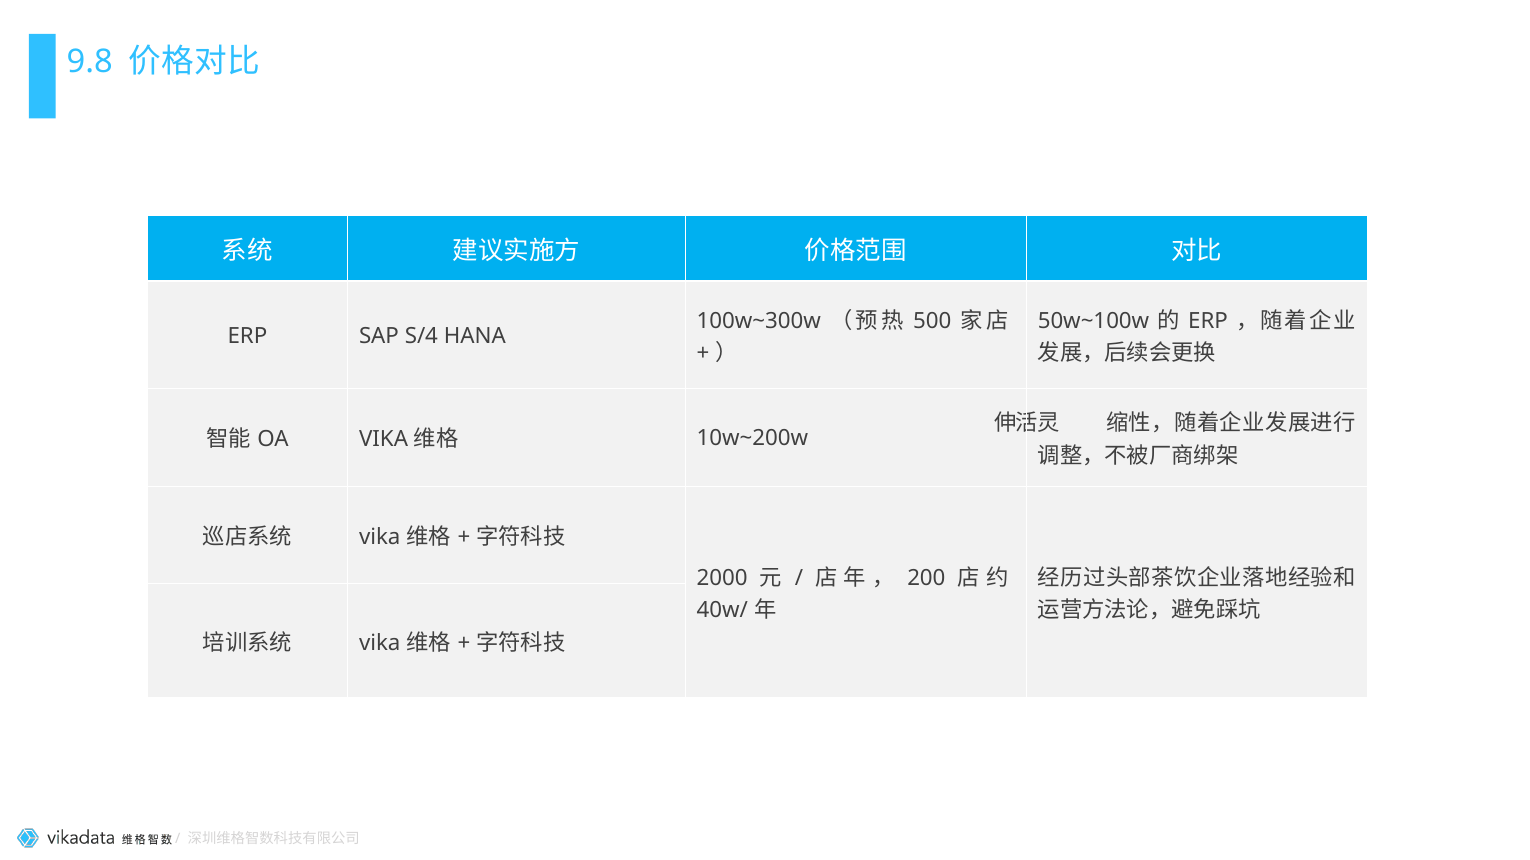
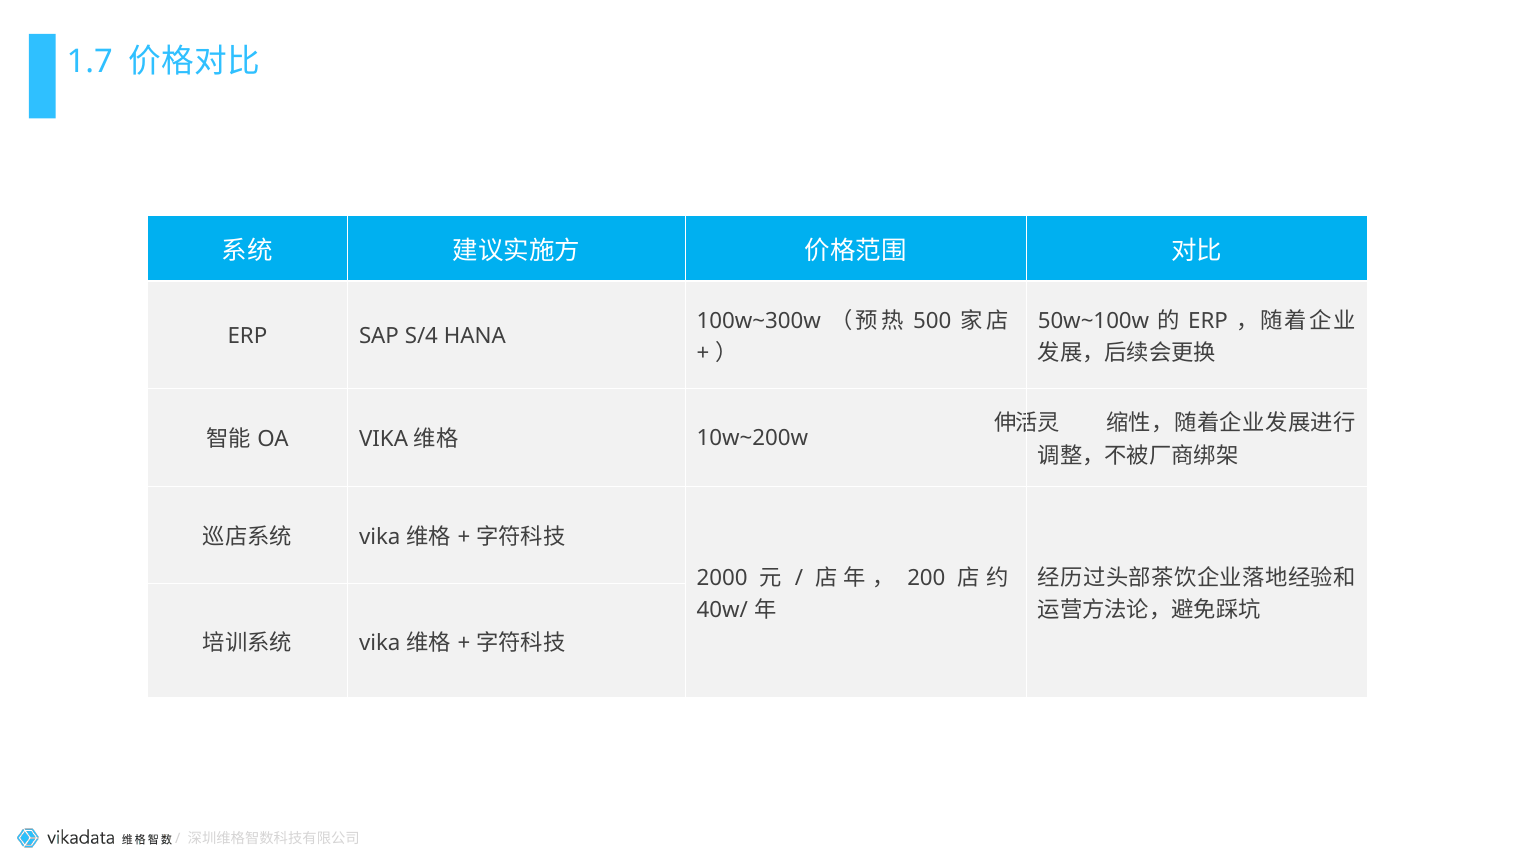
9.8: 9.8 -> 1.7
